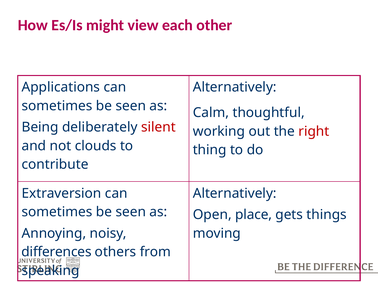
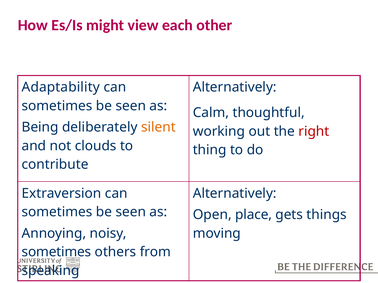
Applications: Applications -> Adaptability
silent colour: red -> orange
differences at (56, 252): differences -> sometimes
